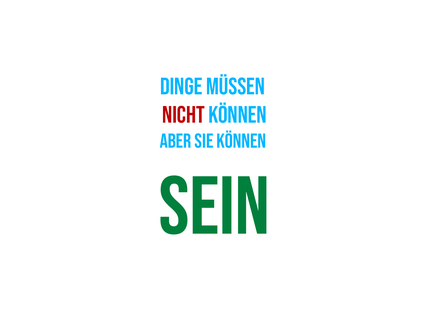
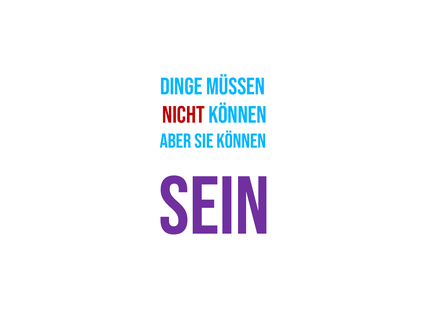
sein colour: green -> purple
